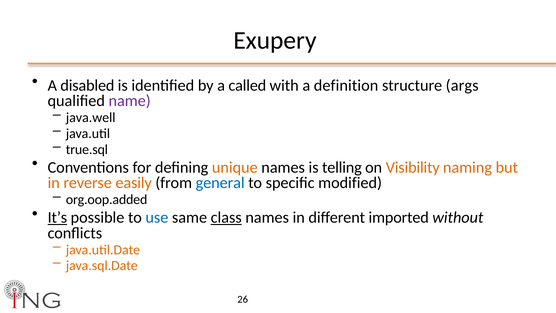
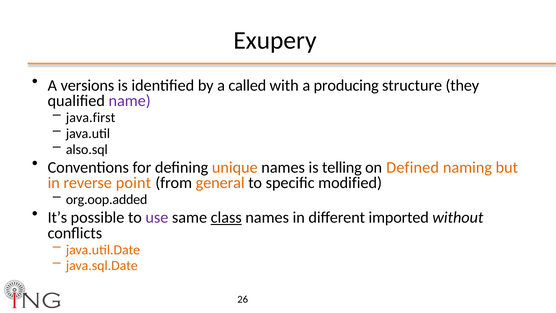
disabled: disabled -> versions
definition: definition -> producing
args: args -> they
java.well: java.well -> java.first
true.sql: true.sql -> also.sql
Visibility: Visibility -> Defined
easily: easily -> point
general colour: blue -> orange
It’s underline: present -> none
use colour: blue -> purple
